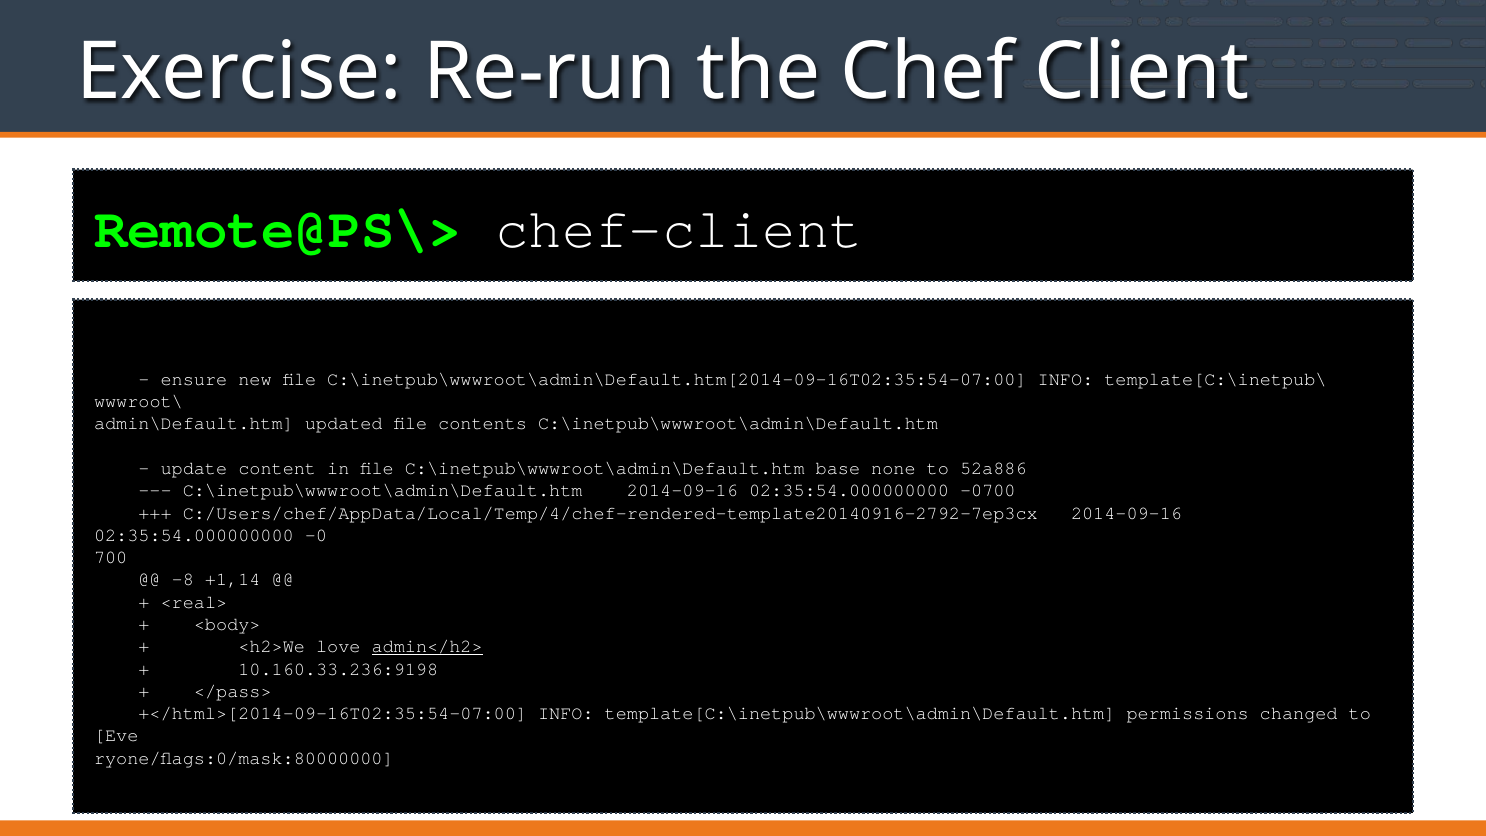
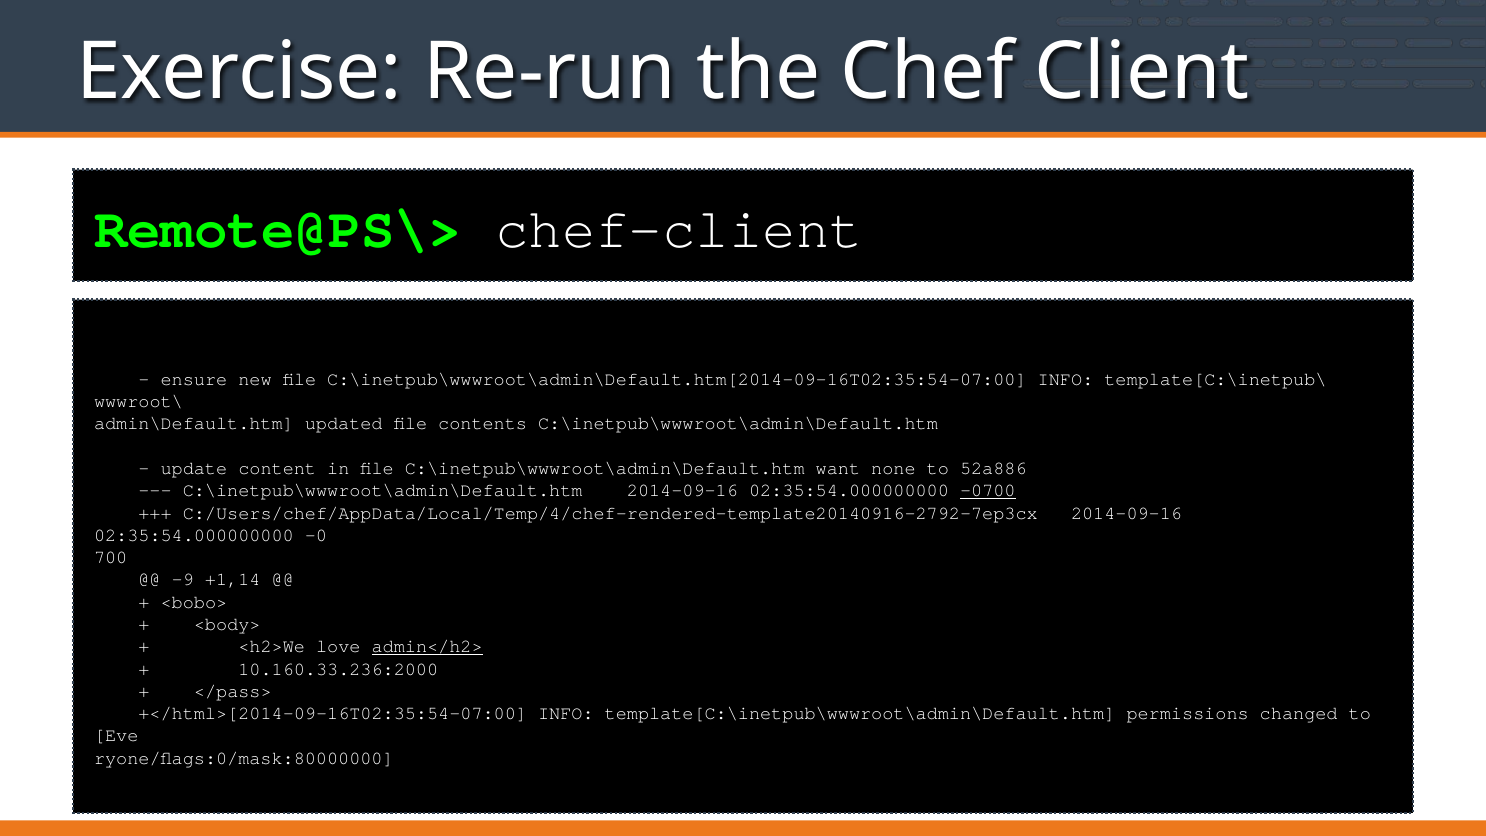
base: base -> want
-0700 underline: none -> present
-8: -8 -> -9
<real>: <real> -> <bobo>
10.160.33.236:9198: 10.160.33.236:9198 -> 10.160.33.236:2000
